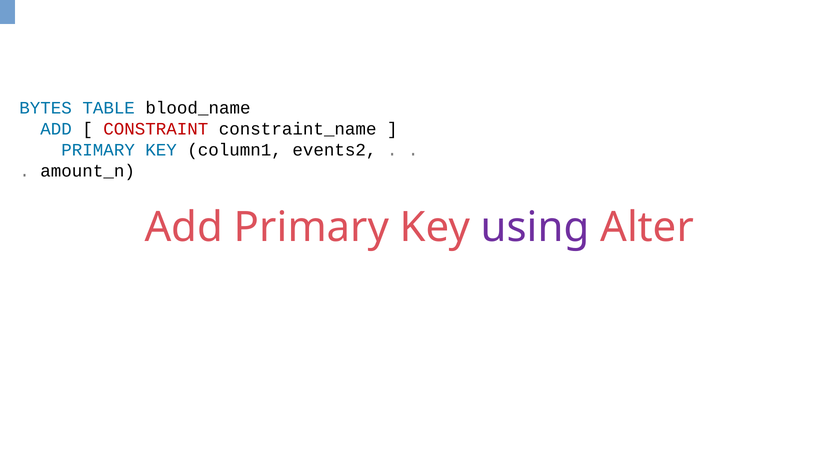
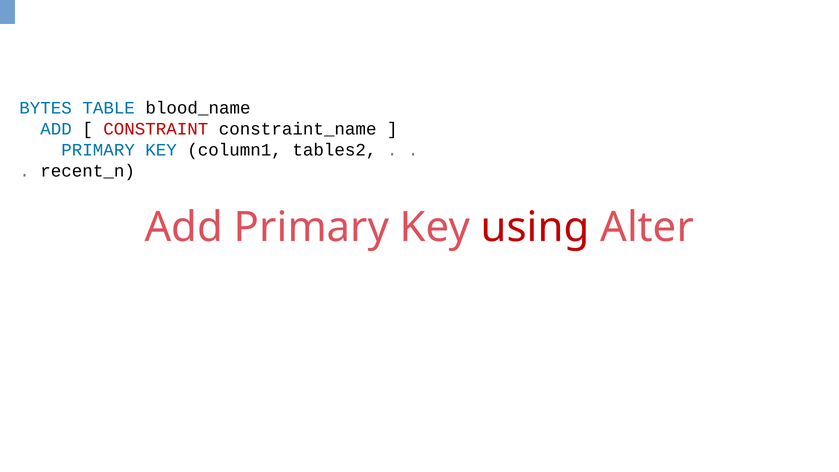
events2: events2 -> tables2
amount_n: amount_n -> recent_n
using colour: purple -> red
